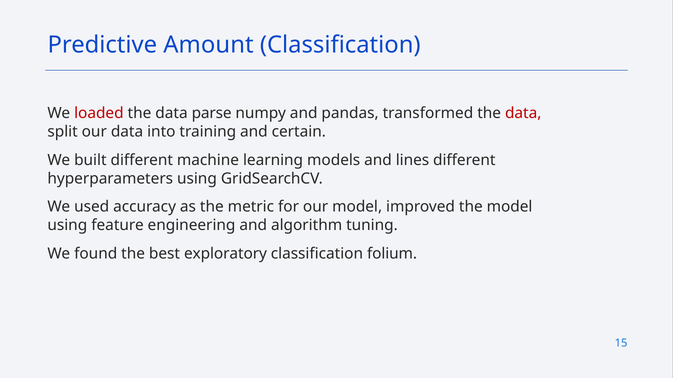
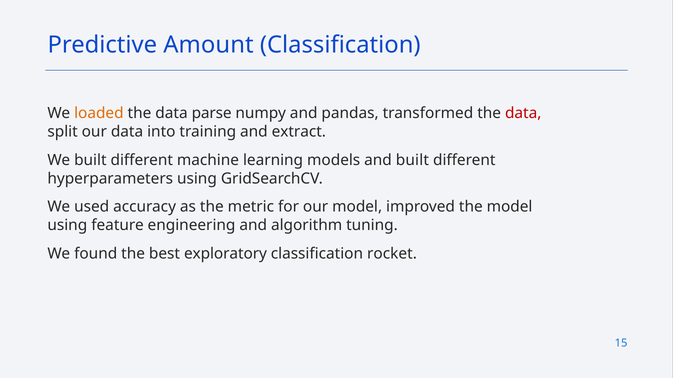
loaded colour: red -> orange
certain: certain -> extract
and lines: lines -> built
folium: folium -> rocket
